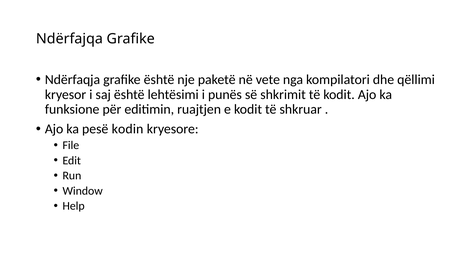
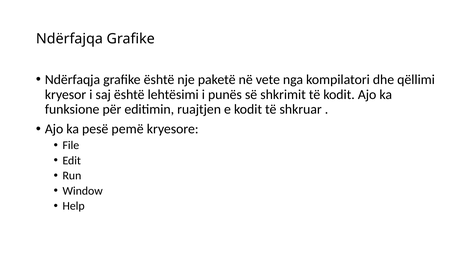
kodin: kodin -> pemë
